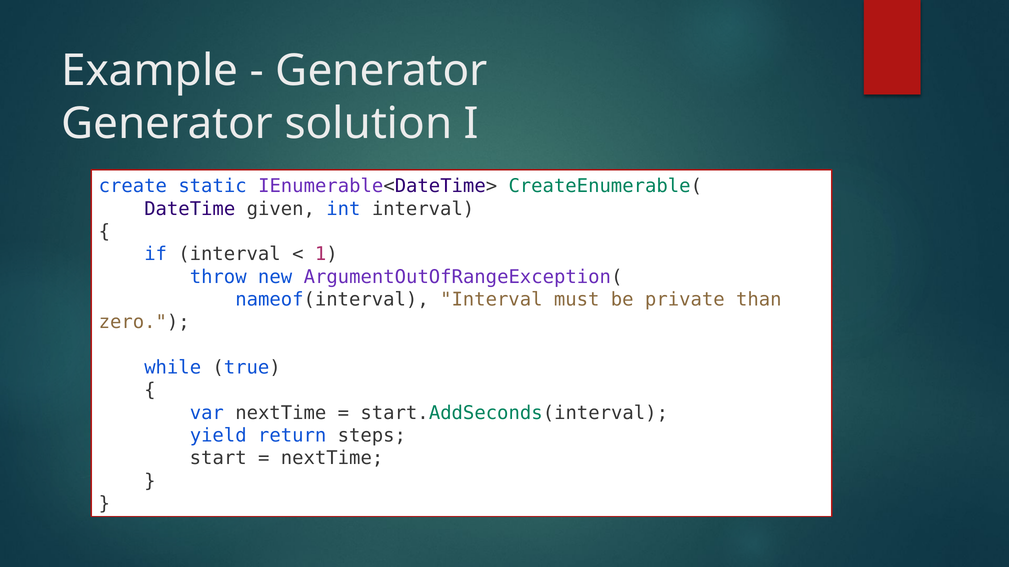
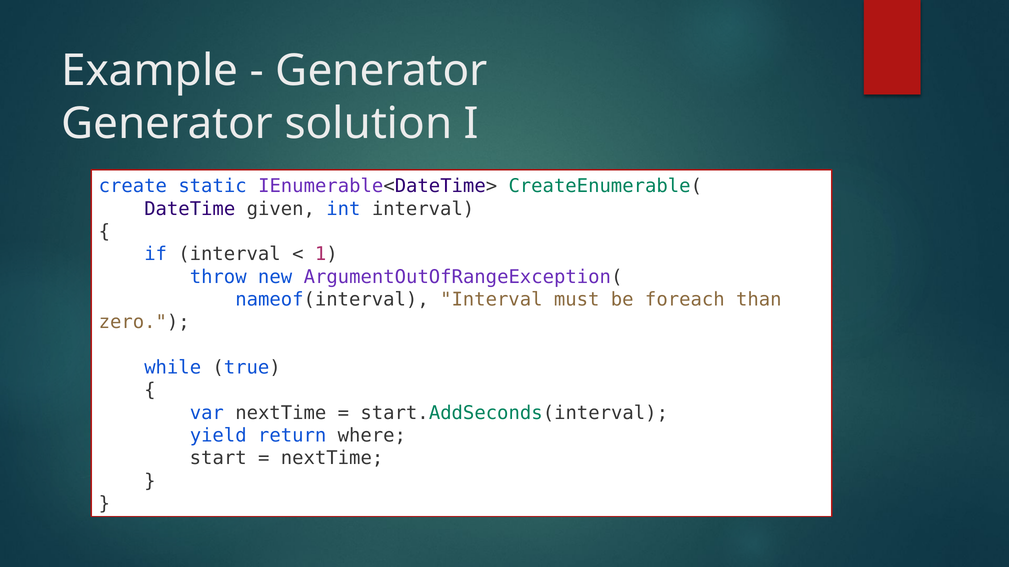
private: private -> foreach
steps: steps -> where
